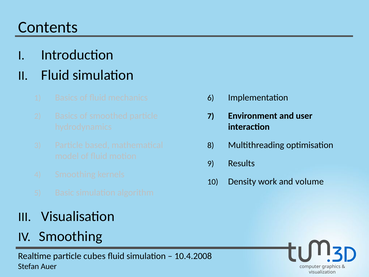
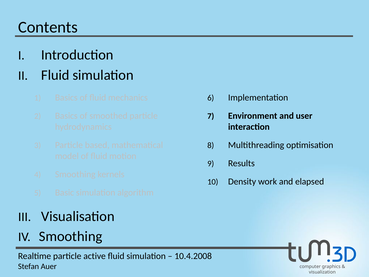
volume: volume -> elapsed
cubes: cubes -> active
